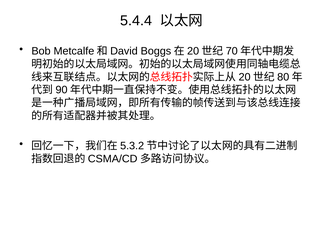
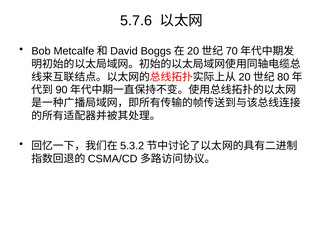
5.4.4: 5.4.4 -> 5.7.6
